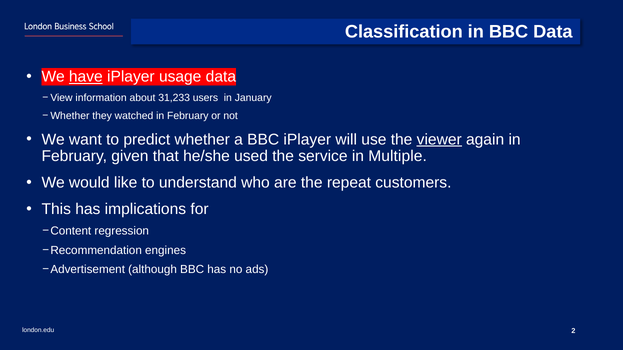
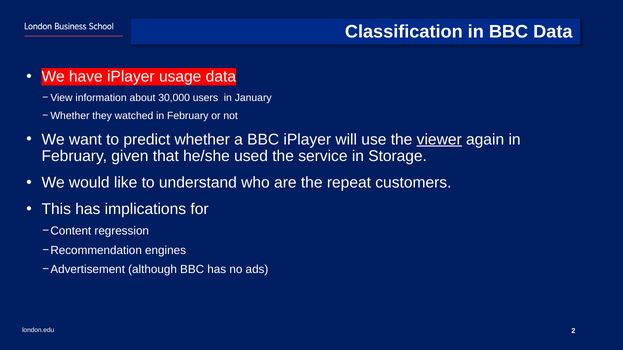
have underline: present -> none
31,233: 31,233 -> 30,000
Multiple: Multiple -> Storage
